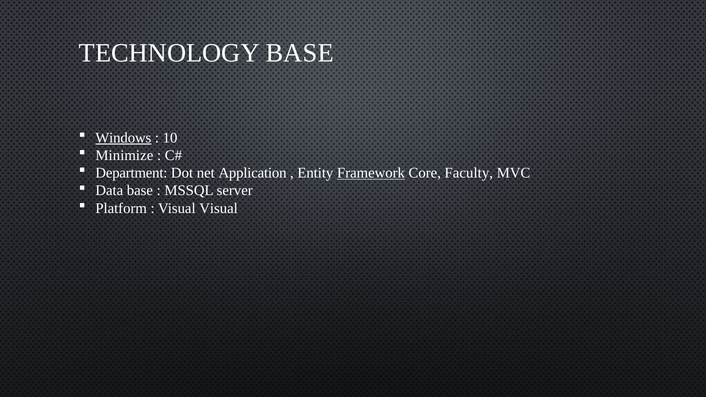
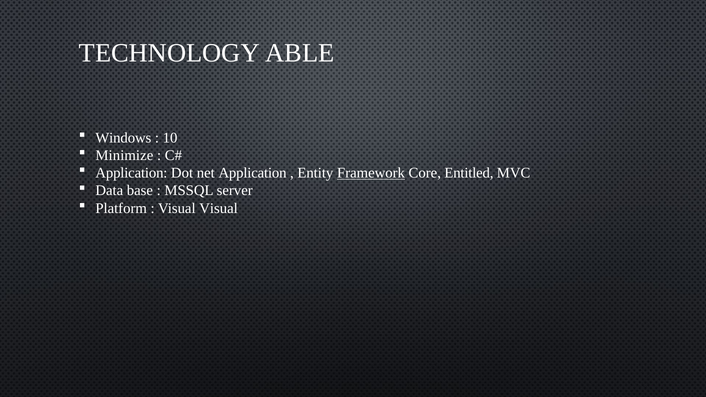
TECHNOLOGY BASE: BASE -> ABLE
Windows underline: present -> none
Department at (131, 173): Department -> Application
Faculty: Faculty -> Entitled
